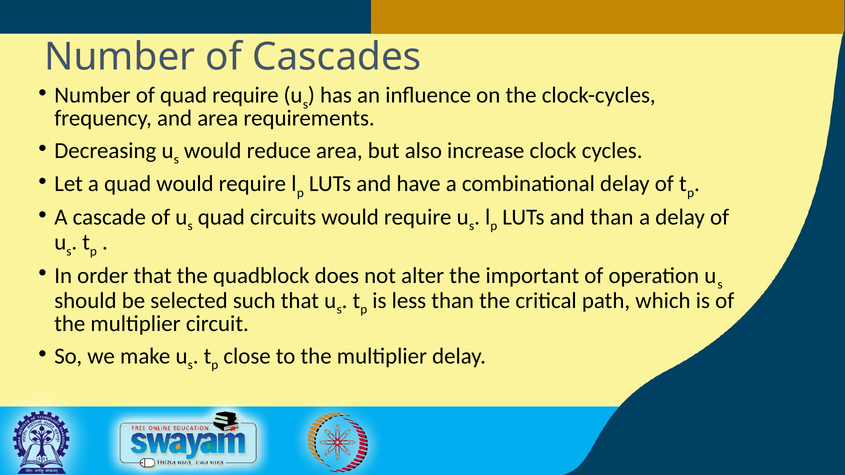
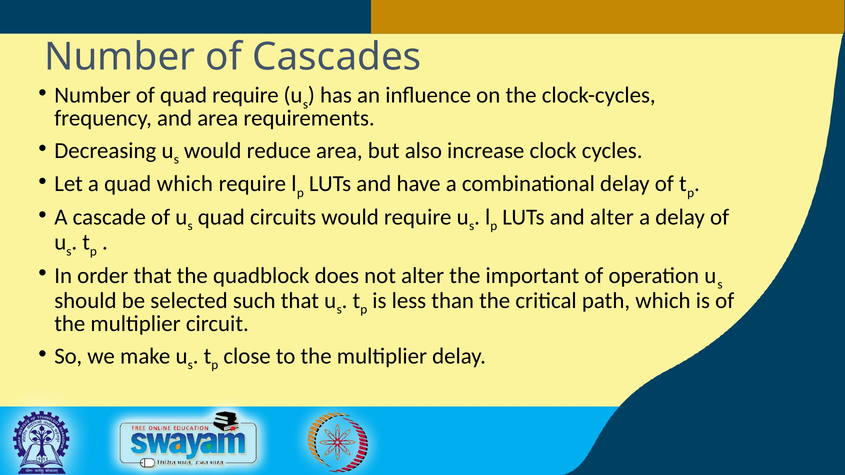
quad would: would -> which
and than: than -> alter
